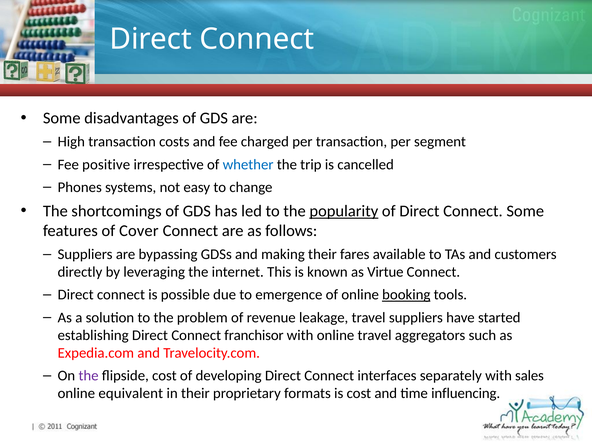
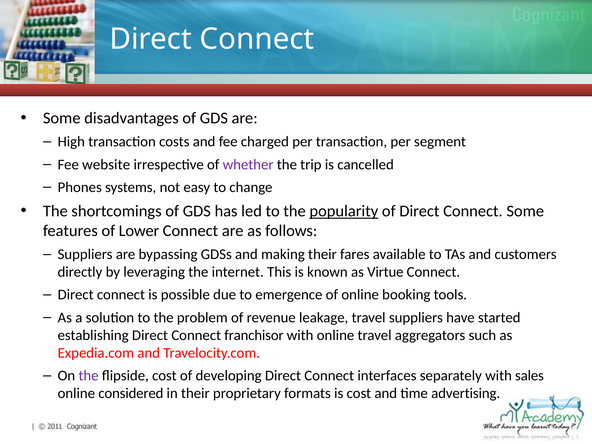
positive: positive -> website
whether colour: blue -> purple
Cover: Cover -> Lower
booking underline: present -> none
equivalent: equivalent -> considered
influencing: influencing -> advertising
